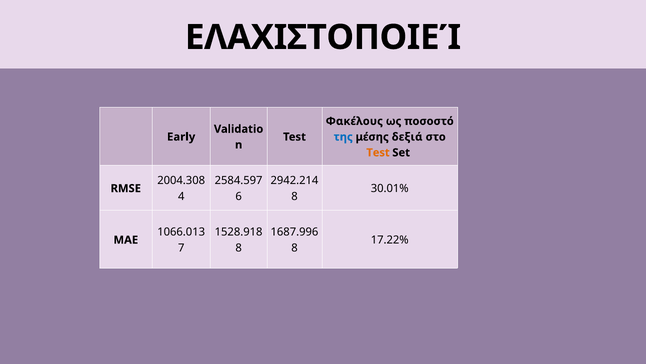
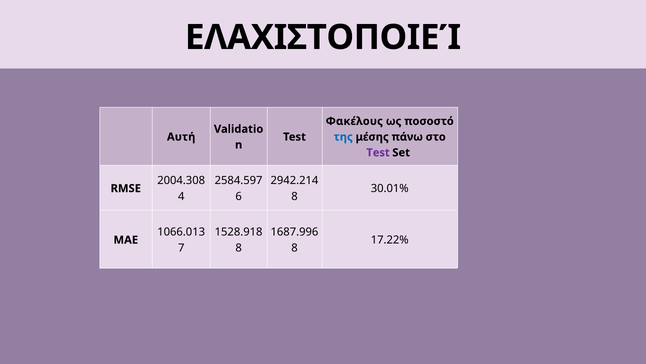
Early: Early -> Αυτή
δεξιά: δεξιά -> πάνω
Test at (378, 152) colour: orange -> purple
